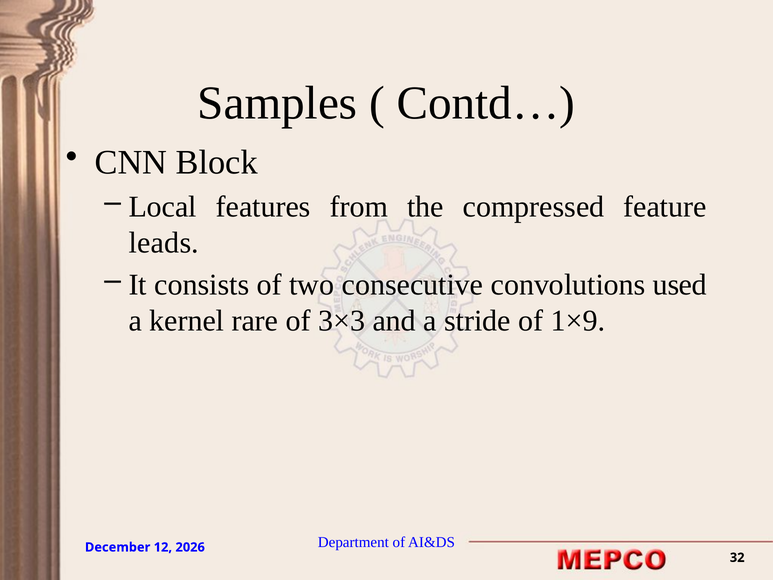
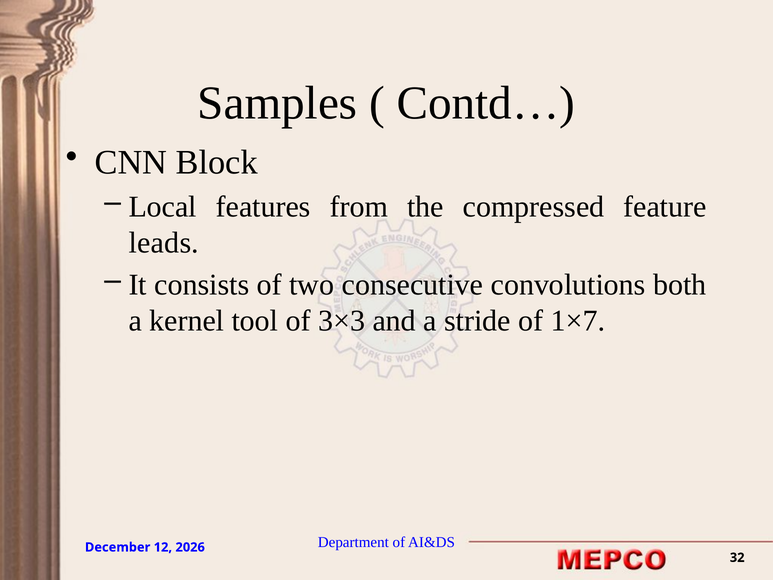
used: used -> both
rare: rare -> tool
1×9: 1×9 -> 1×7
